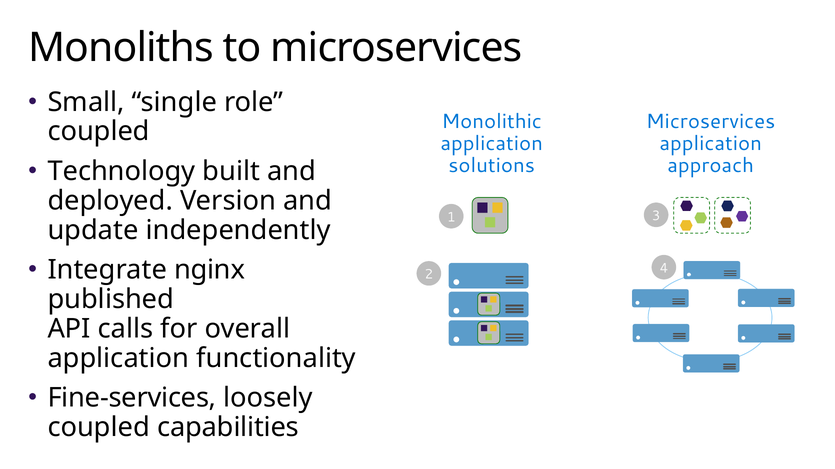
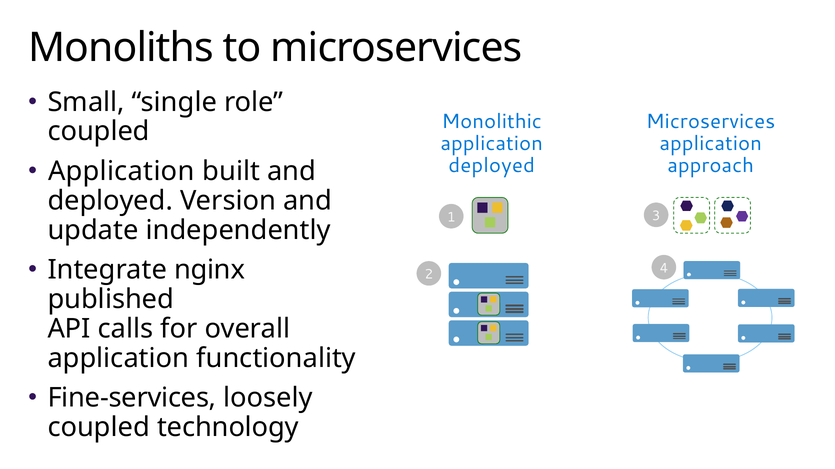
solutions at (492, 166): solutions -> deployed
Technology at (121, 171): Technology -> Application
capabilities: capabilities -> technology
